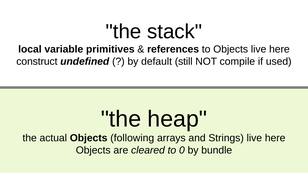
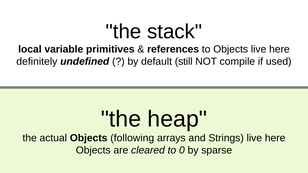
construct: construct -> definitely
bundle: bundle -> sparse
